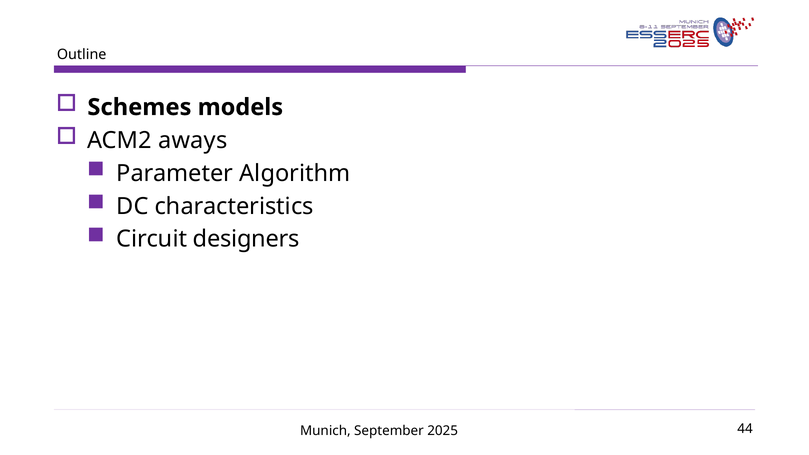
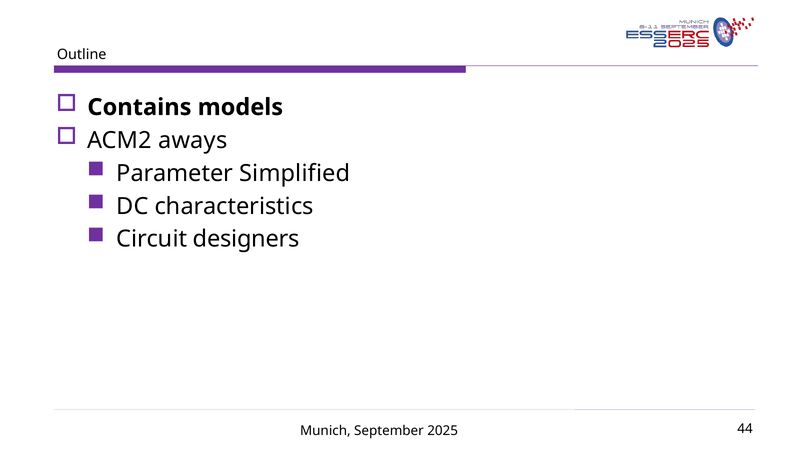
Schemes: Schemes -> Contains
Algorithm: Algorithm -> Simplified
